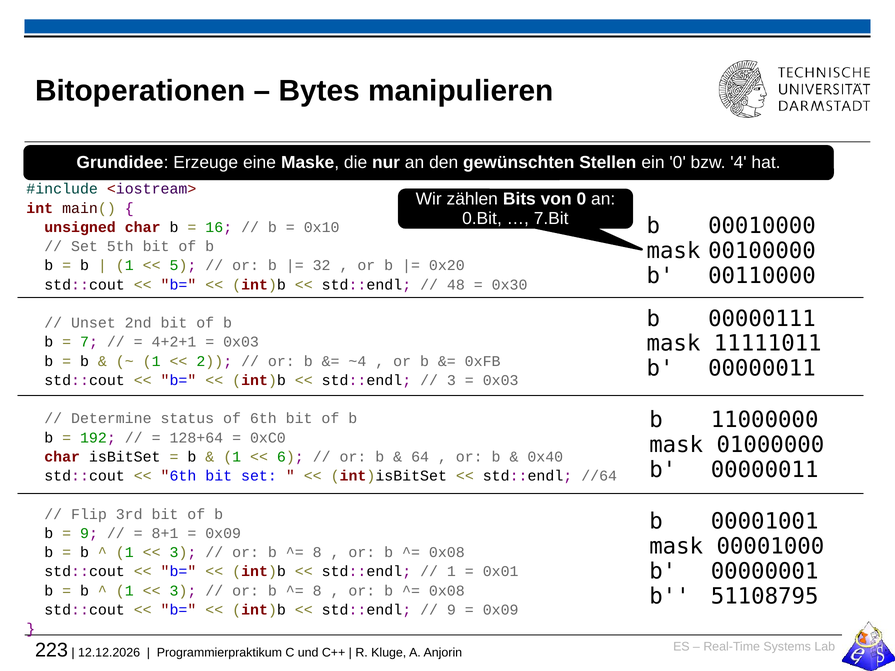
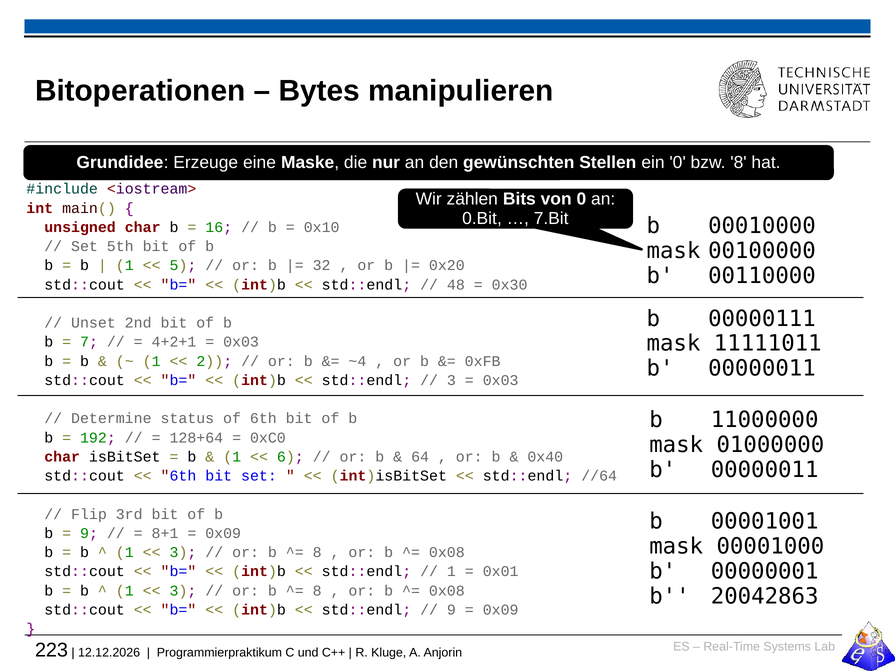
bzw 4: 4 -> 8
51108795: 51108795 -> 20042863
